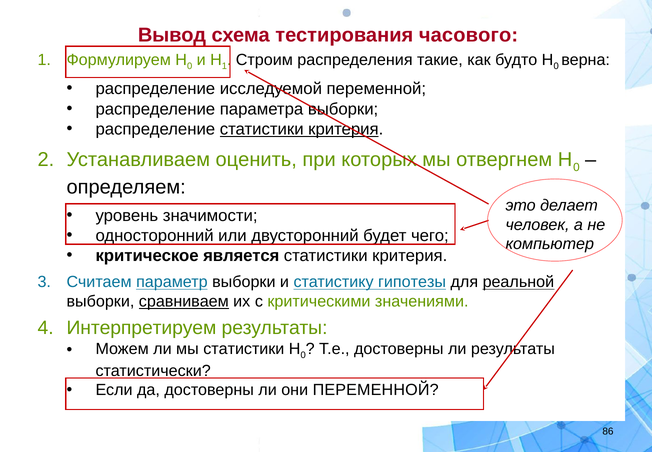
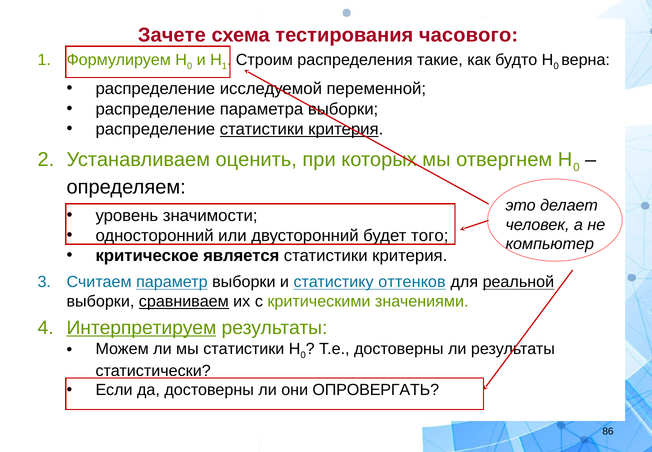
Вывод: Вывод -> Зачете
чего: чего -> того
гипотезы: гипотезы -> оттенков
Интерпретируем underline: none -> present
они ПЕРЕМЕННОЙ: ПЕРЕМЕННОЙ -> ОПРОВЕРГАТЬ
